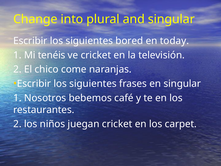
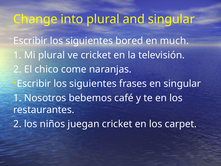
today: today -> much
Mi tenéis: tenéis -> plural
